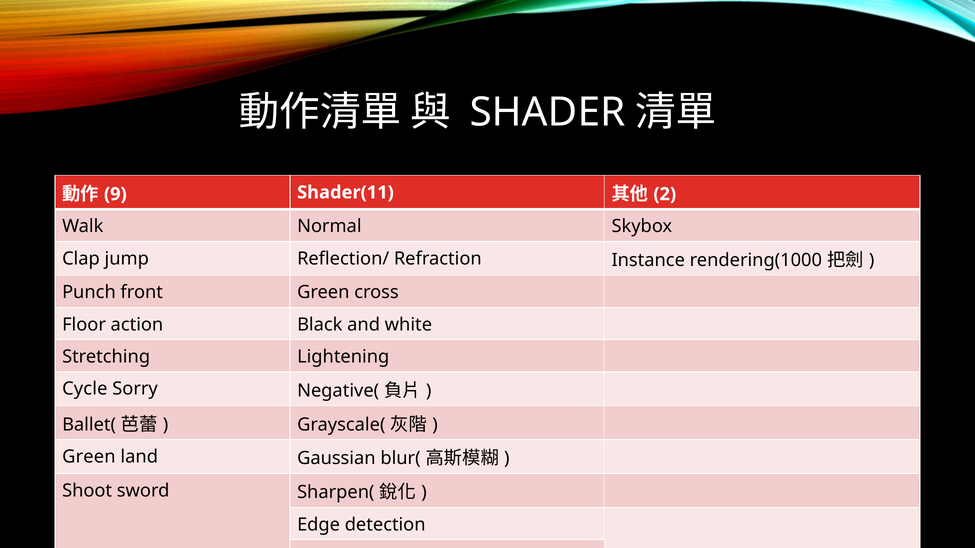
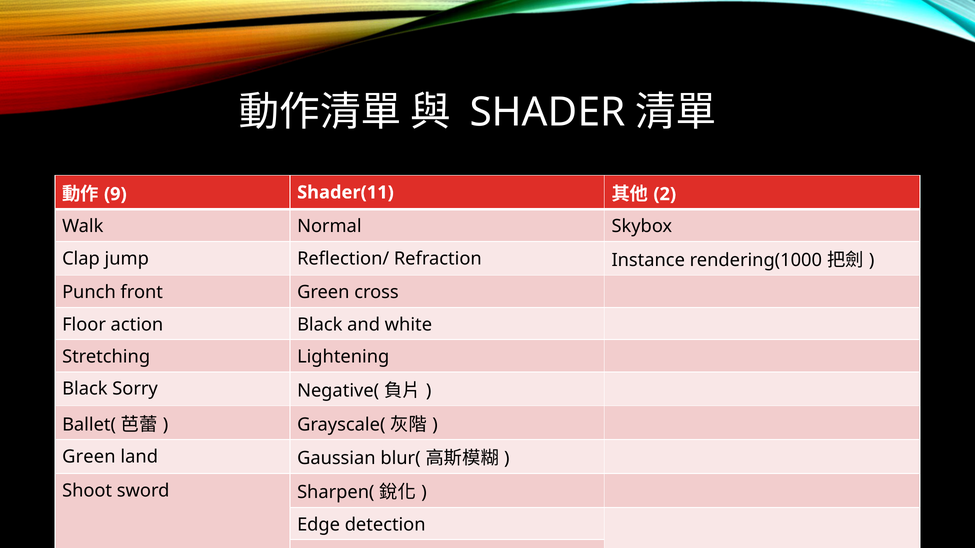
Cycle at (85, 389): Cycle -> Black
